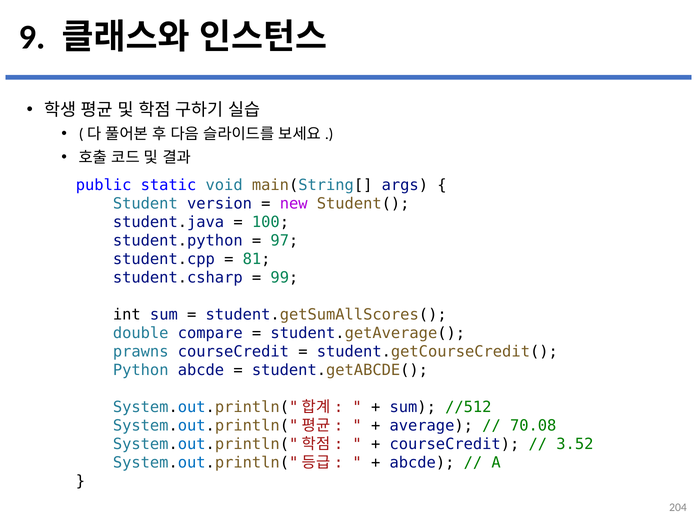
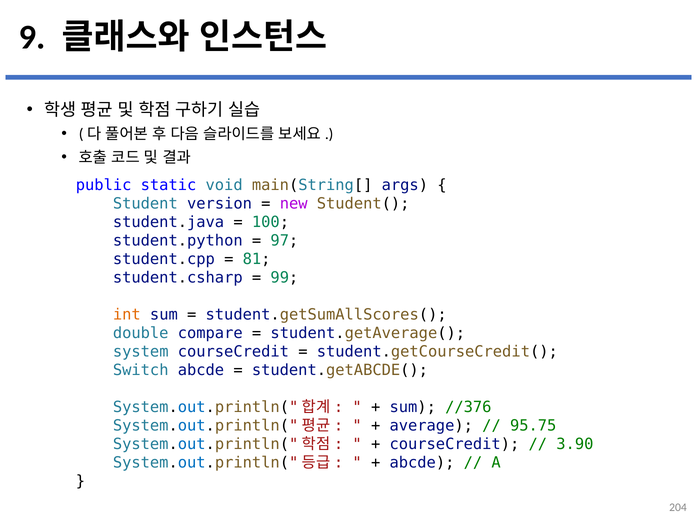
int colour: black -> orange
prawns: prawns -> system
Python: Python -> Switch
//512: //512 -> //376
70.08: 70.08 -> 95.75
3.52: 3.52 -> 3.90
